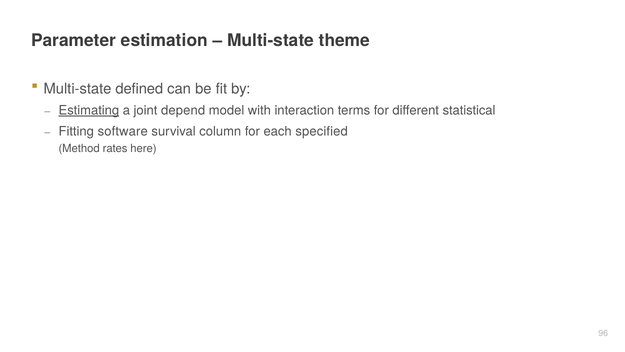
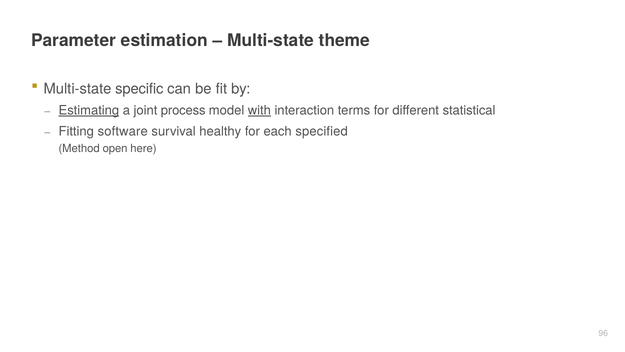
defined: defined -> specific
depend: depend -> process
with underline: none -> present
column: column -> healthy
rates: rates -> open
